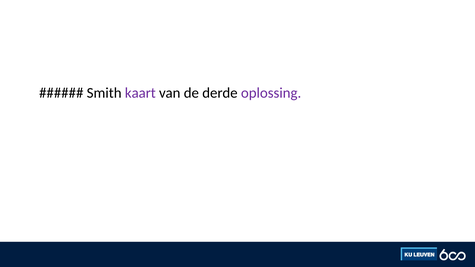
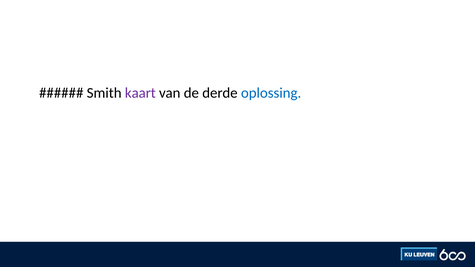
oplossing colour: purple -> blue
